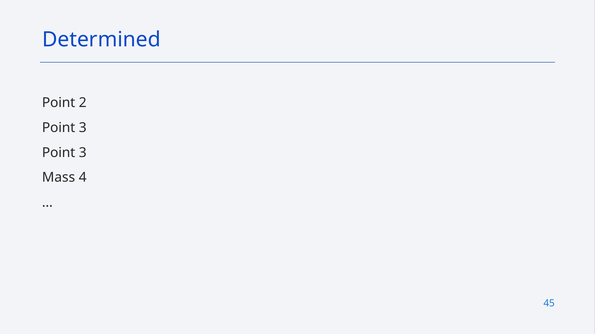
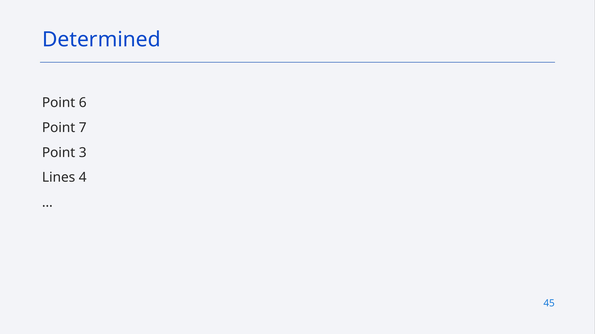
2: 2 -> 6
3 at (83, 128): 3 -> 7
Mass: Mass -> Lines
